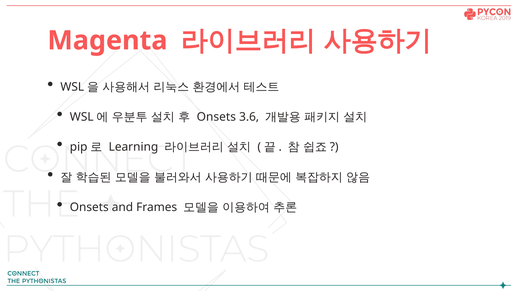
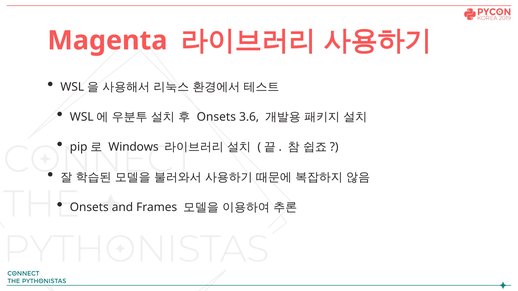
Learning: Learning -> Windows
